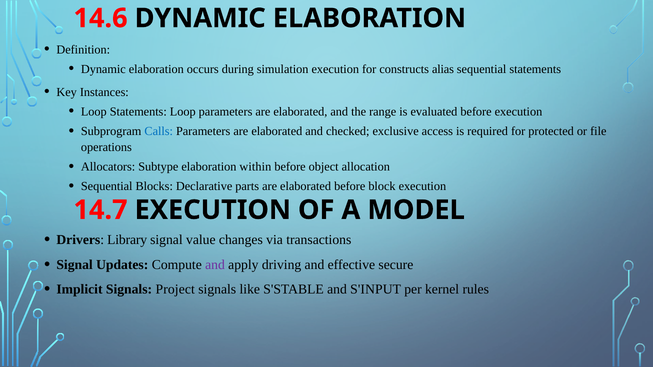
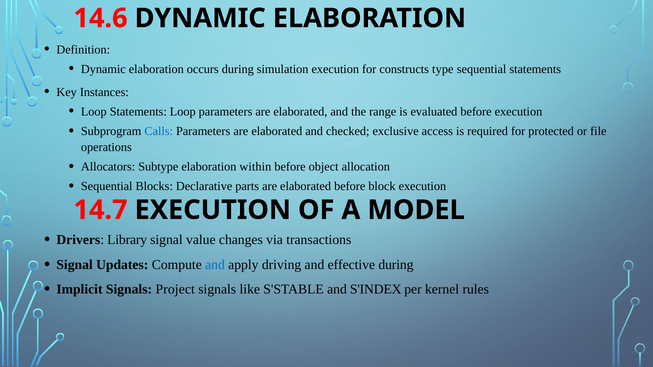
alias: alias -> type
and at (215, 265) colour: purple -> blue
effective secure: secure -> during
S'INPUT: S'INPUT -> S'INDEX
